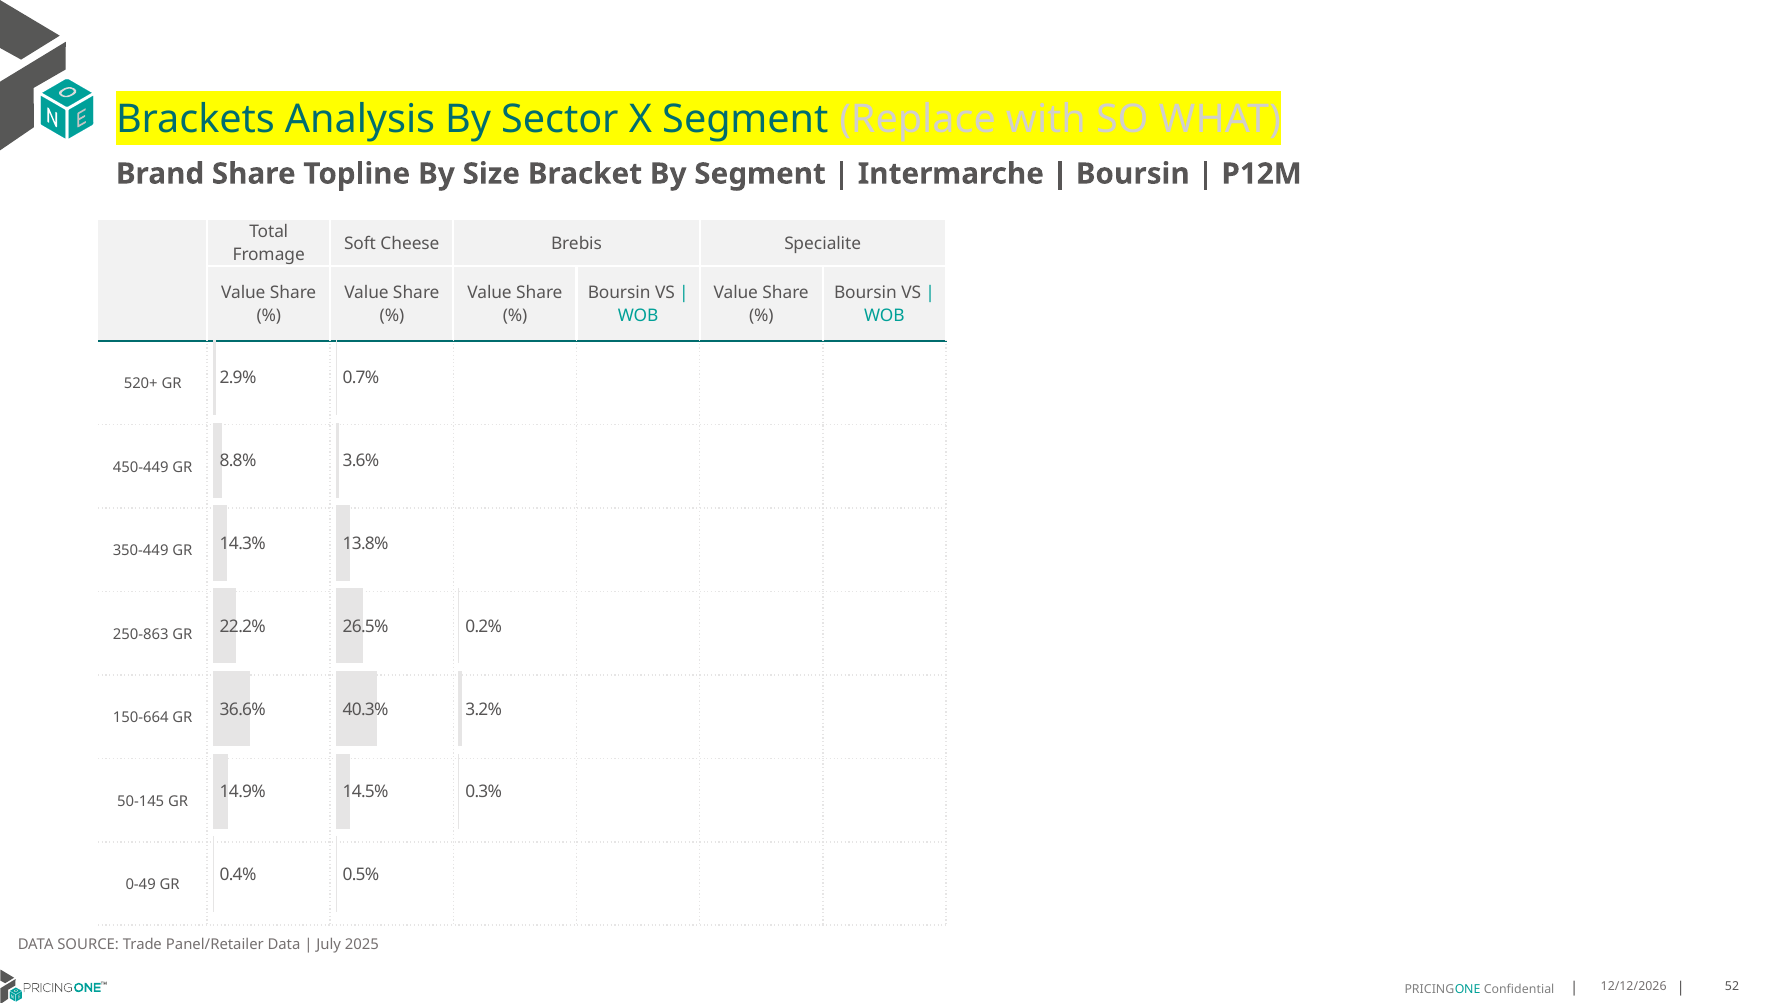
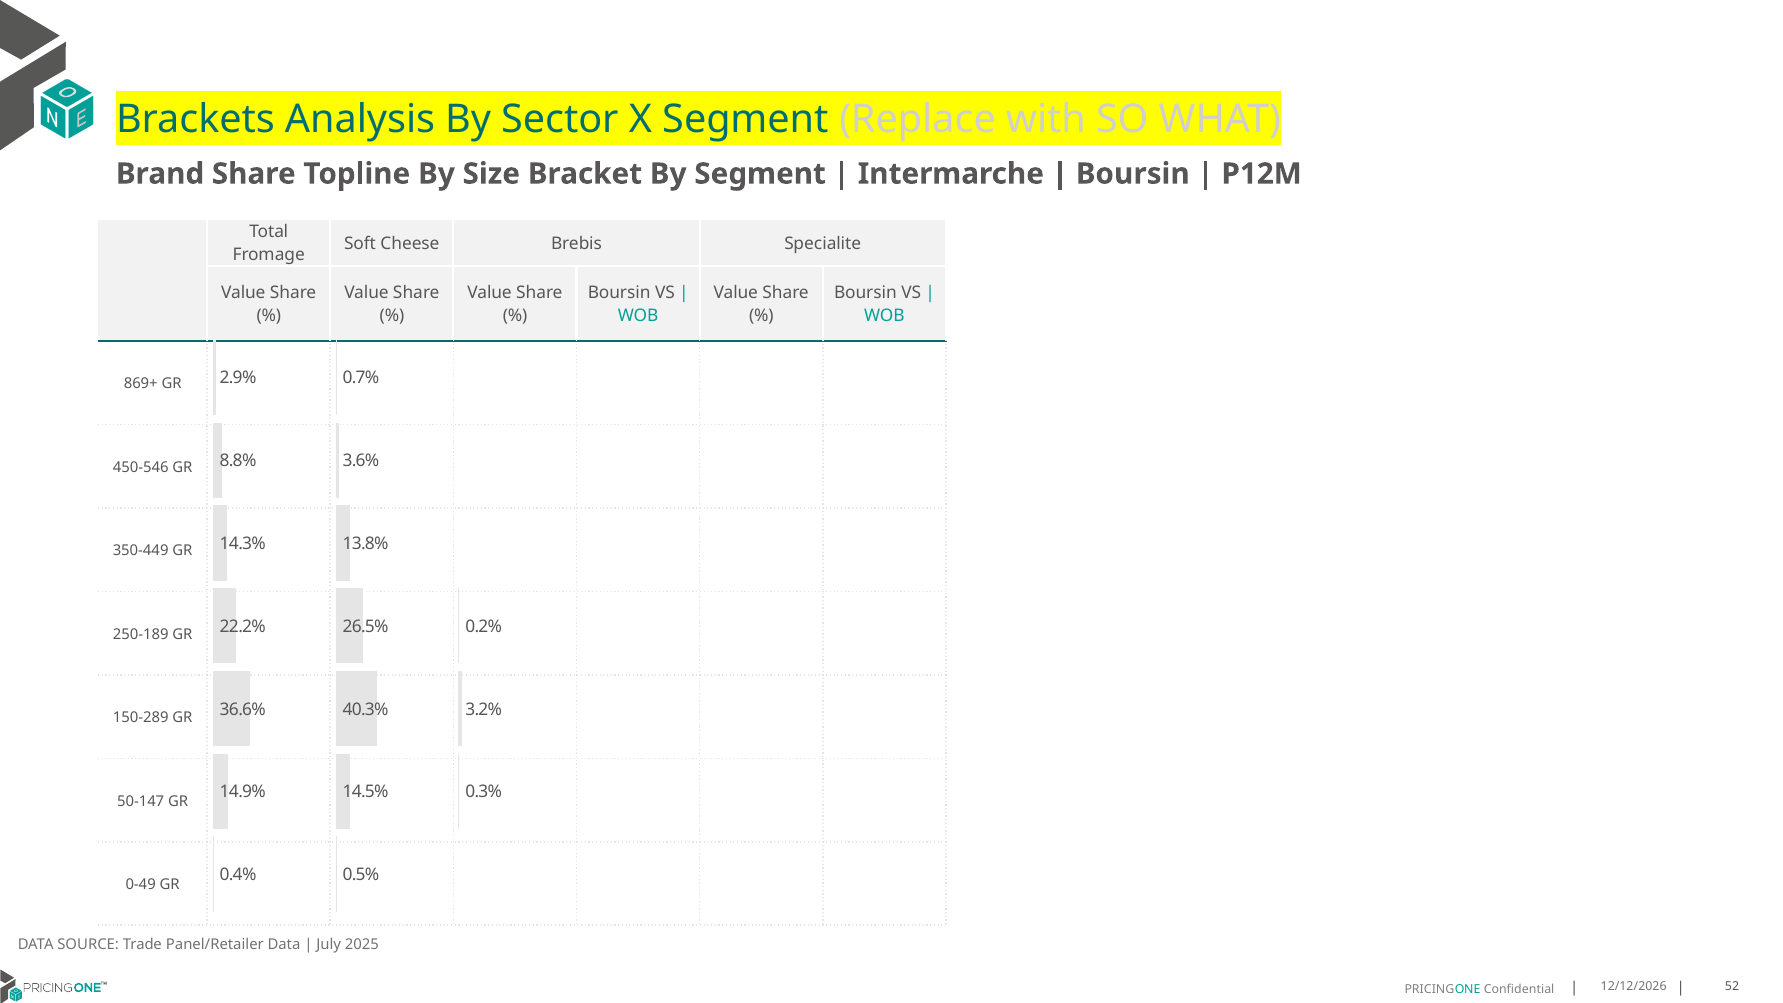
520+: 520+ -> 869+
450-449: 450-449 -> 450-546
250-863: 250-863 -> 250-189
150-664: 150-664 -> 150-289
50-145: 50-145 -> 50-147
